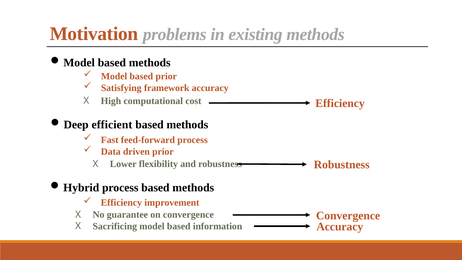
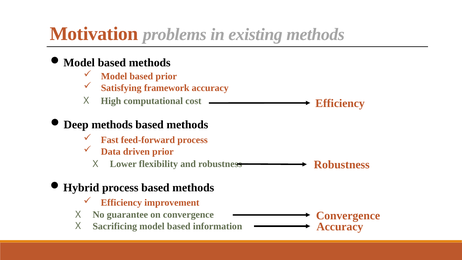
efficient at (112, 125): efficient -> methods
